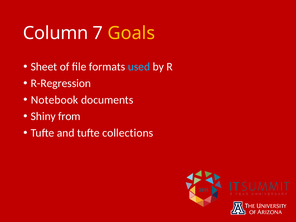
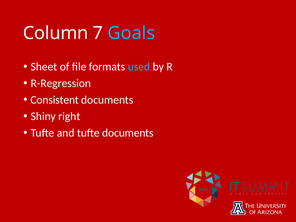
Goals colour: yellow -> light blue
Notebook: Notebook -> Consistent
from: from -> right
tufte collections: collections -> documents
